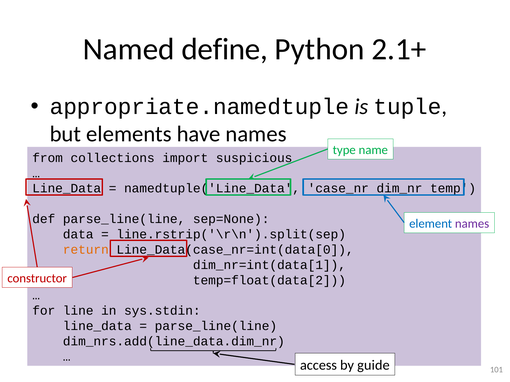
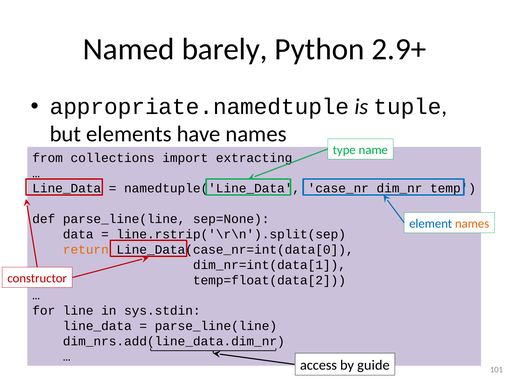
define: define -> barely
2.1+: 2.1+ -> 2.9+
suspicious: suspicious -> extracting
names at (472, 224) colour: purple -> orange
